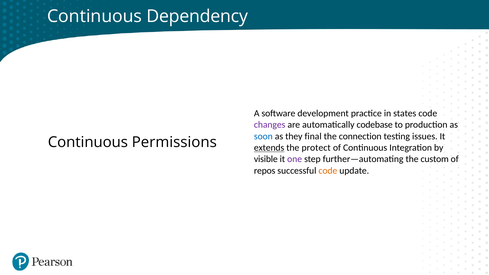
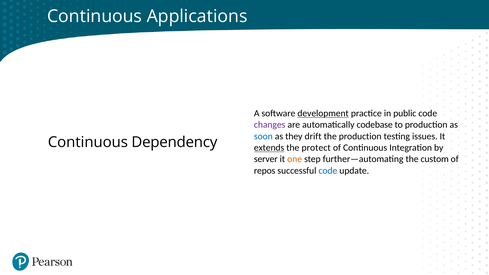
Dependency: Dependency -> Applications
development underline: none -> present
states: states -> public
final: final -> drift
the connection: connection -> production
Permissions: Permissions -> Dependency
visible: visible -> server
one colour: purple -> orange
code at (328, 171) colour: orange -> blue
